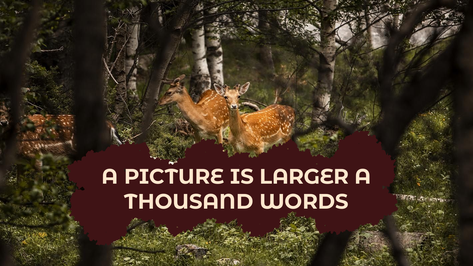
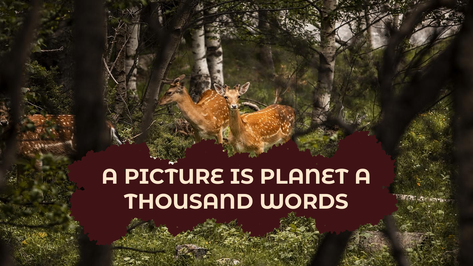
LARGER: LARGER -> PLANET
